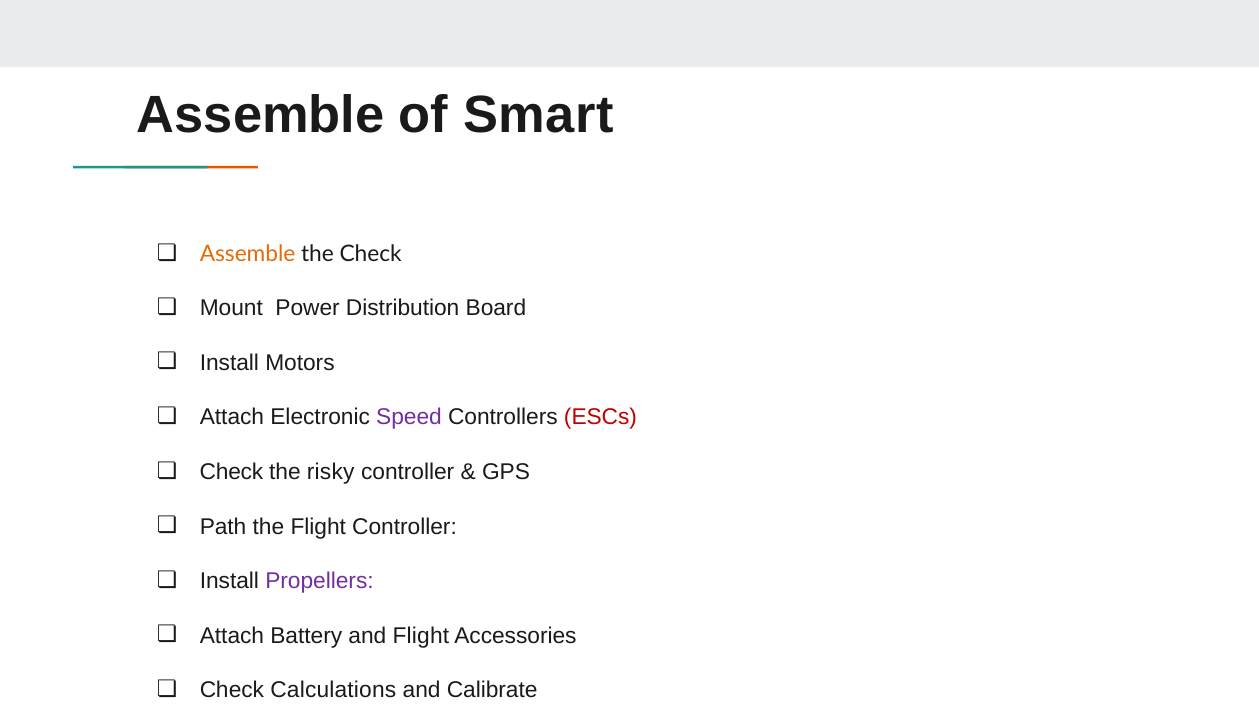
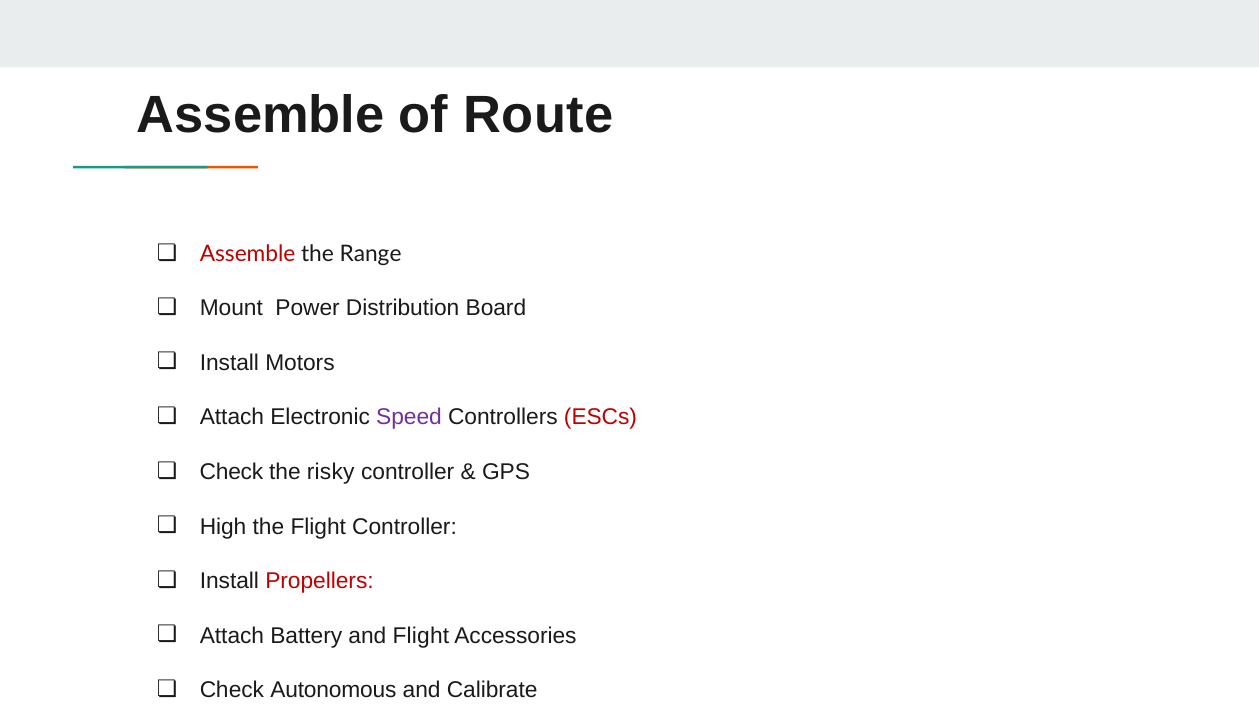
Smart: Smart -> Route
Assemble at (248, 254) colour: orange -> red
the Check: Check -> Range
Path: Path -> High
Propellers colour: purple -> red
Calculations: Calculations -> Autonomous
